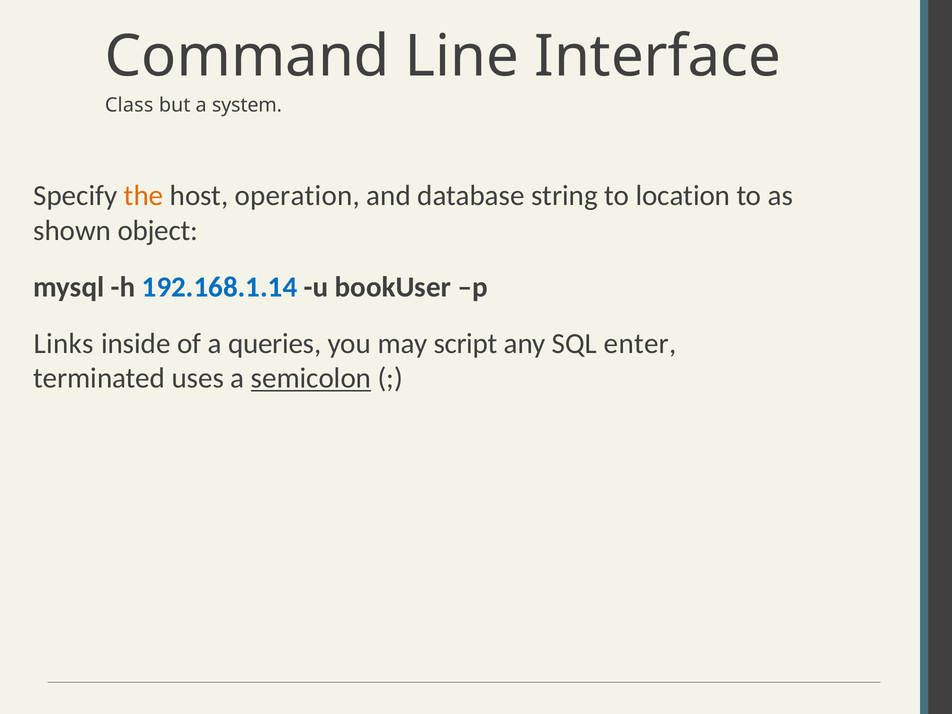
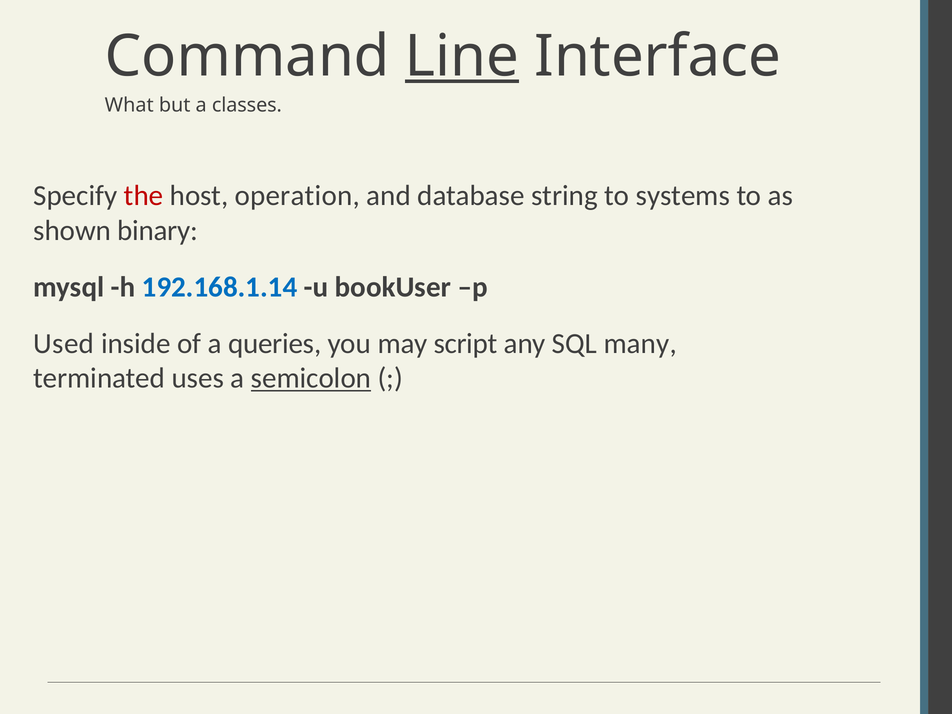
Line underline: none -> present
Class: Class -> What
system: system -> classes
the colour: orange -> red
location: location -> systems
object: object -> binary
Links: Links -> Used
enter: enter -> many
